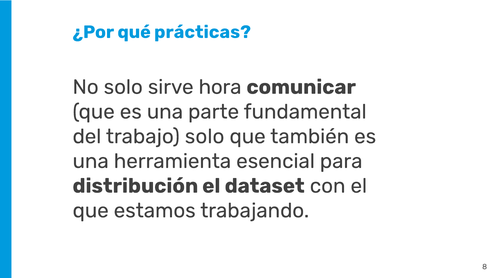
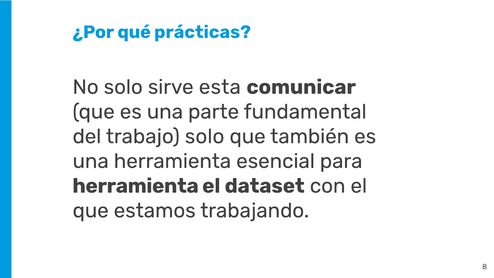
hora: hora -> esta
distribución at (135, 186): distribución -> herramienta
